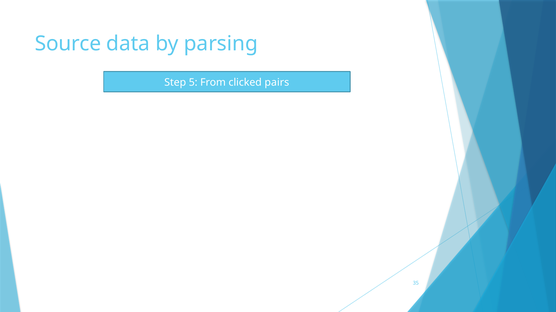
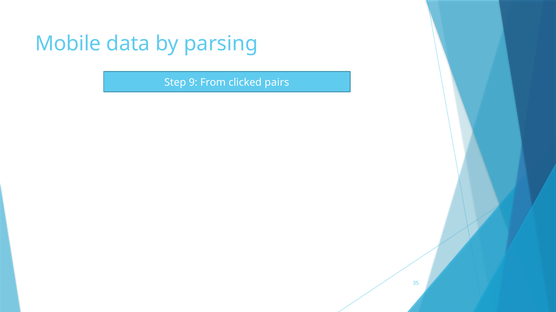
Source: Source -> Mobile
5: 5 -> 9
